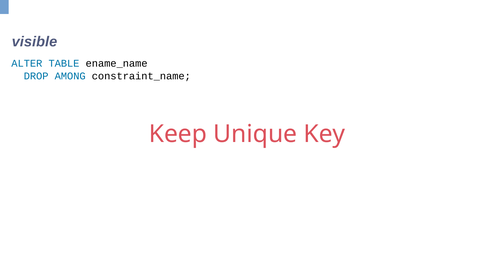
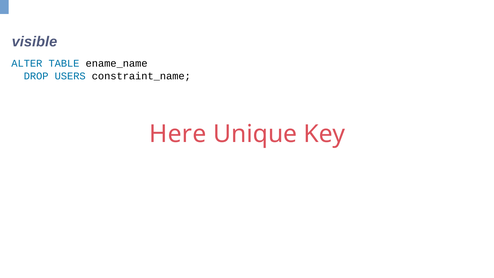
AMONG: AMONG -> USERS
Keep: Keep -> Here
